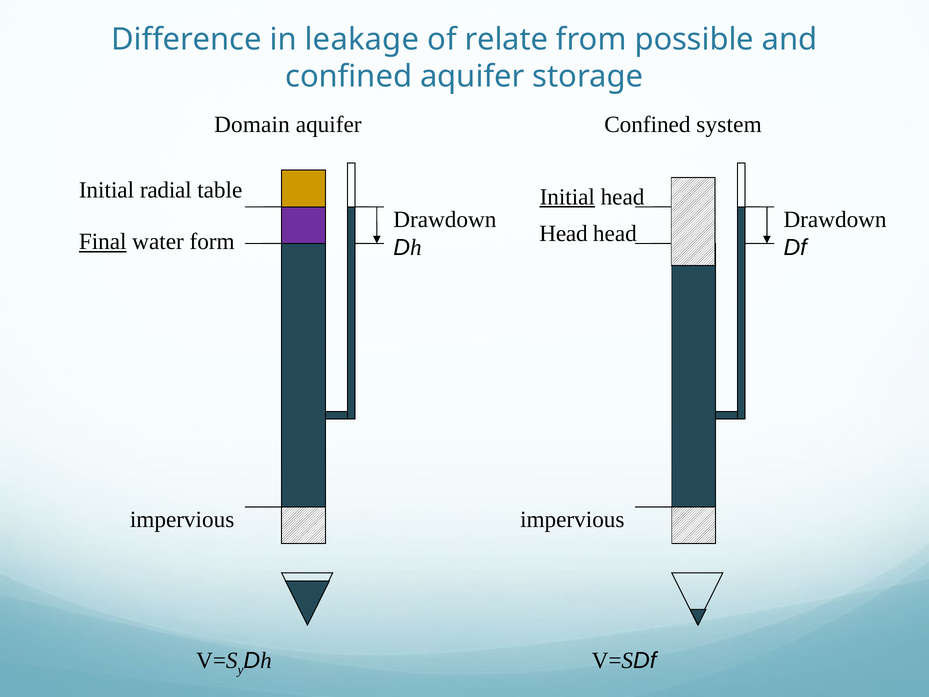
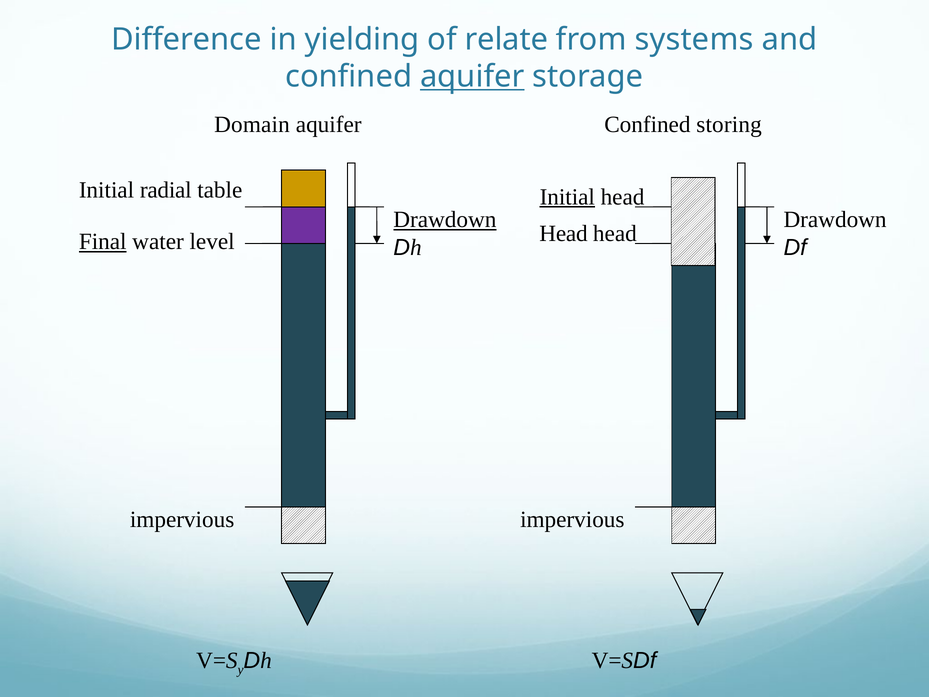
leakage: leakage -> yielding
possible: possible -> systems
aquifer at (472, 76) underline: none -> present
system: system -> storing
Drawdown at (445, 220) underline: none -> present
form: form -> level
